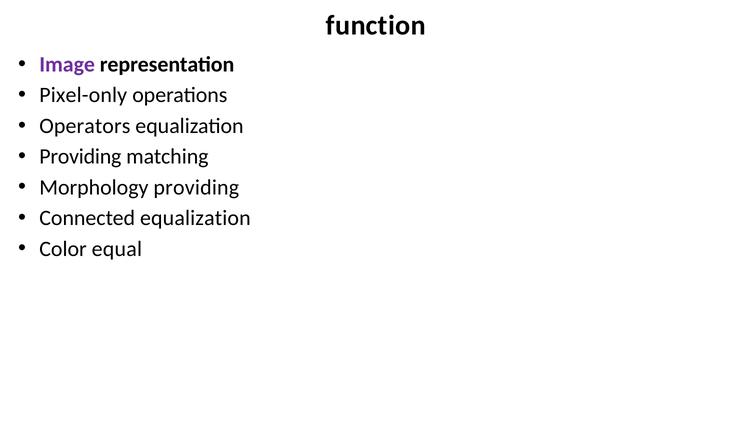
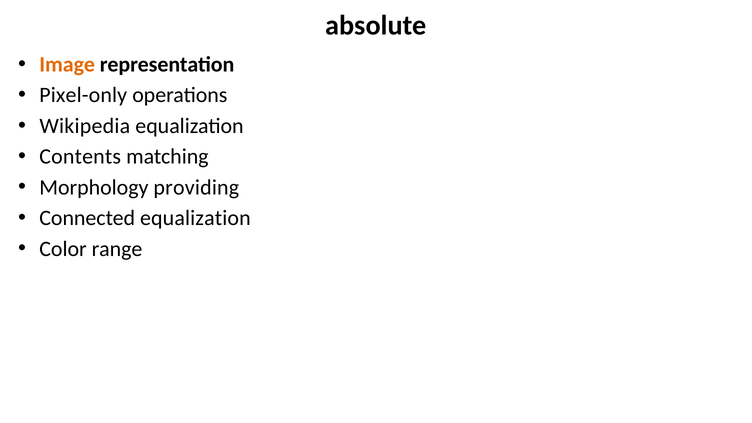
function: function -> absolute
Image colour: purple -> orange
Operators: Operators -> Wikipedia
Providing at (80, 157): Providing -> Contents
equal: equal -> range
